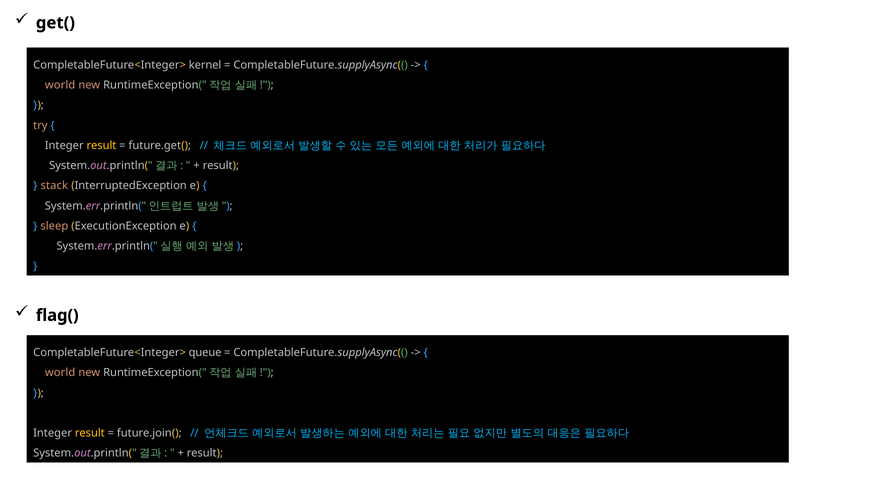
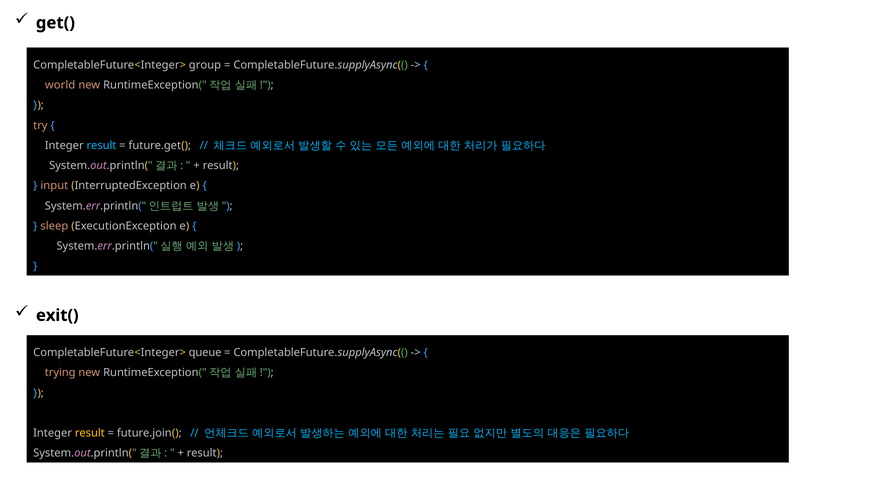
kernel: kernel -> group
result at (101, 146) colour: yellow -> light blue
stack: stack -> input
flag(: flag( -> exit(
world at (60, 373): world -> trying
